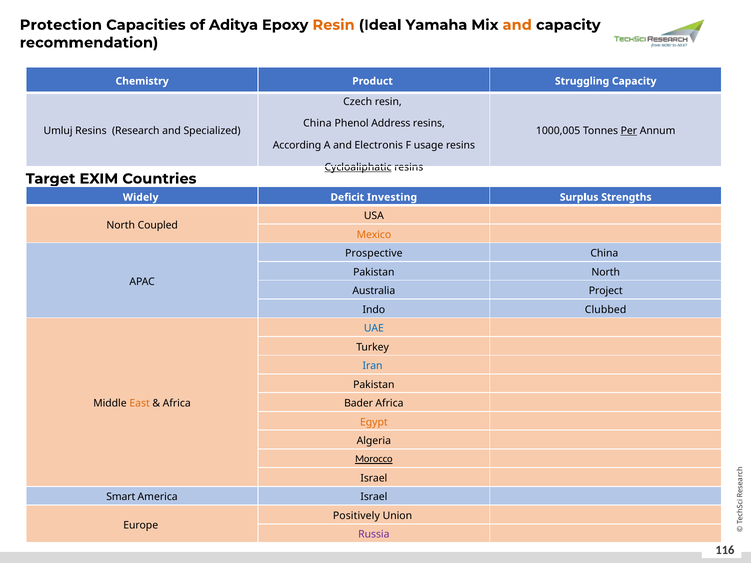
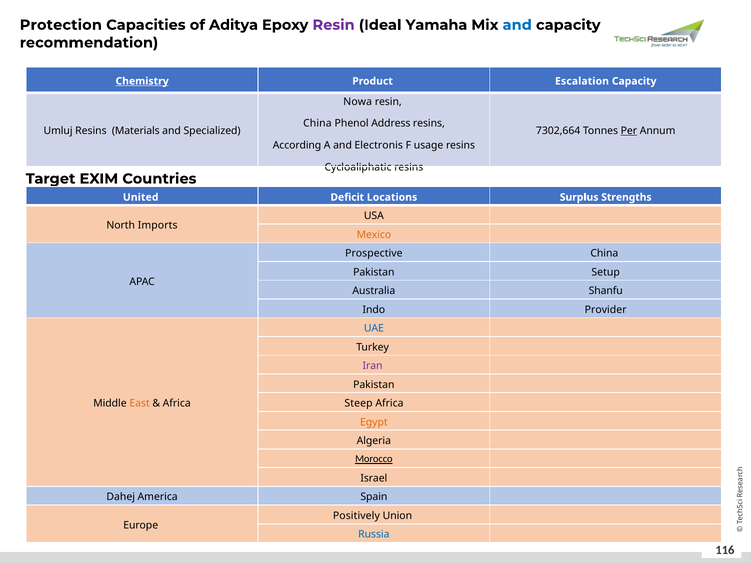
Resin at (334, 25) colour: orange -> purple
and at (517, 25) colour: orange -> blue
Chemistry underline: none -> present
Struggling: Struggling -> Escalation
Czech: Czech -> Nowa
Research: Research -> Materials
1000,005: 1000,005 -> 7302,664
Cycloaliphatic underline: present -> none
Widely: Widely -> United
Investing: Investing -> Locations
Coupled: Coupled -> Imports
Pakistan North: North -> Setup
Project: Project -> Shanfu
Clubbed: Clubbed -> Provider
Iran colour: blue -> purple
Bader: Bader -> Steep
Smart: Smart -> Dahej
America Israel: Israel -> Spain
Russia colour: purple -> blue
